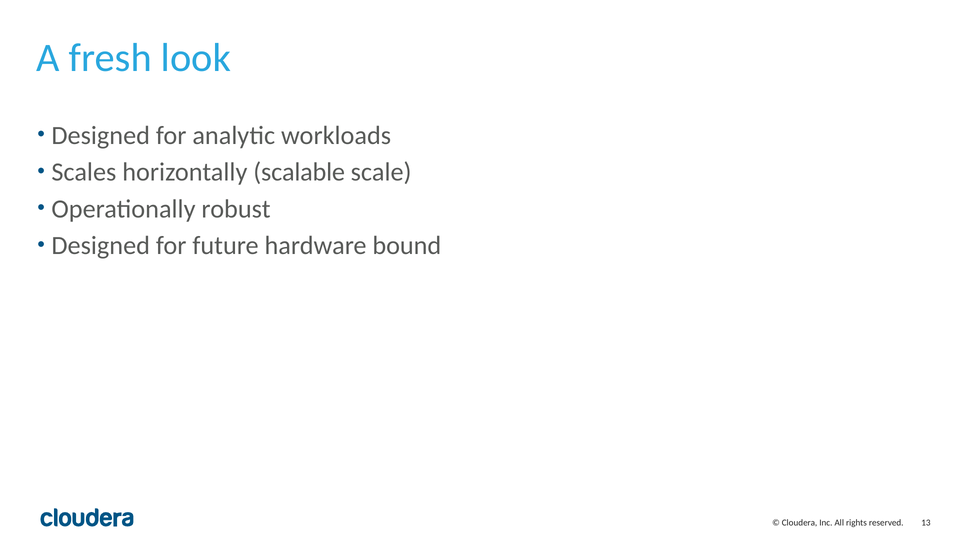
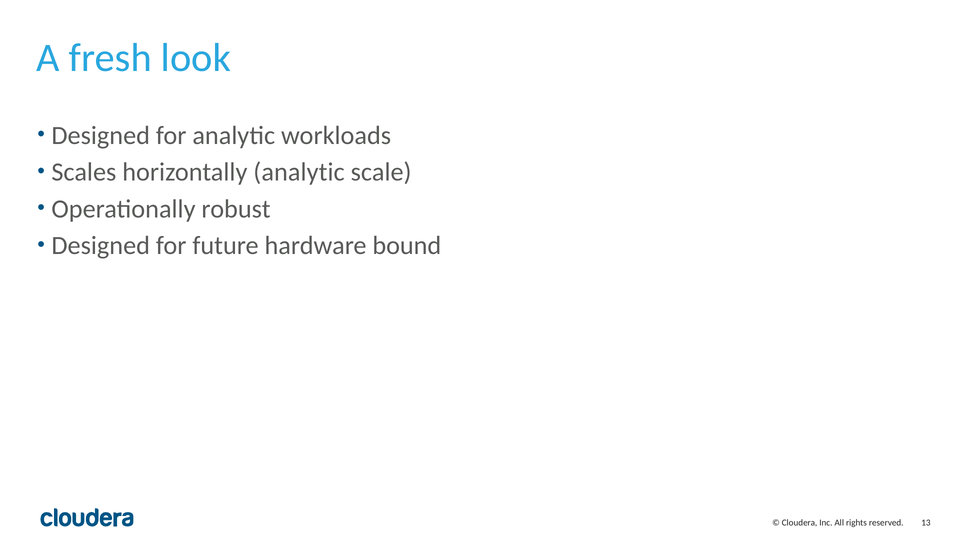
horizontally scalable: scalable -> analytic
